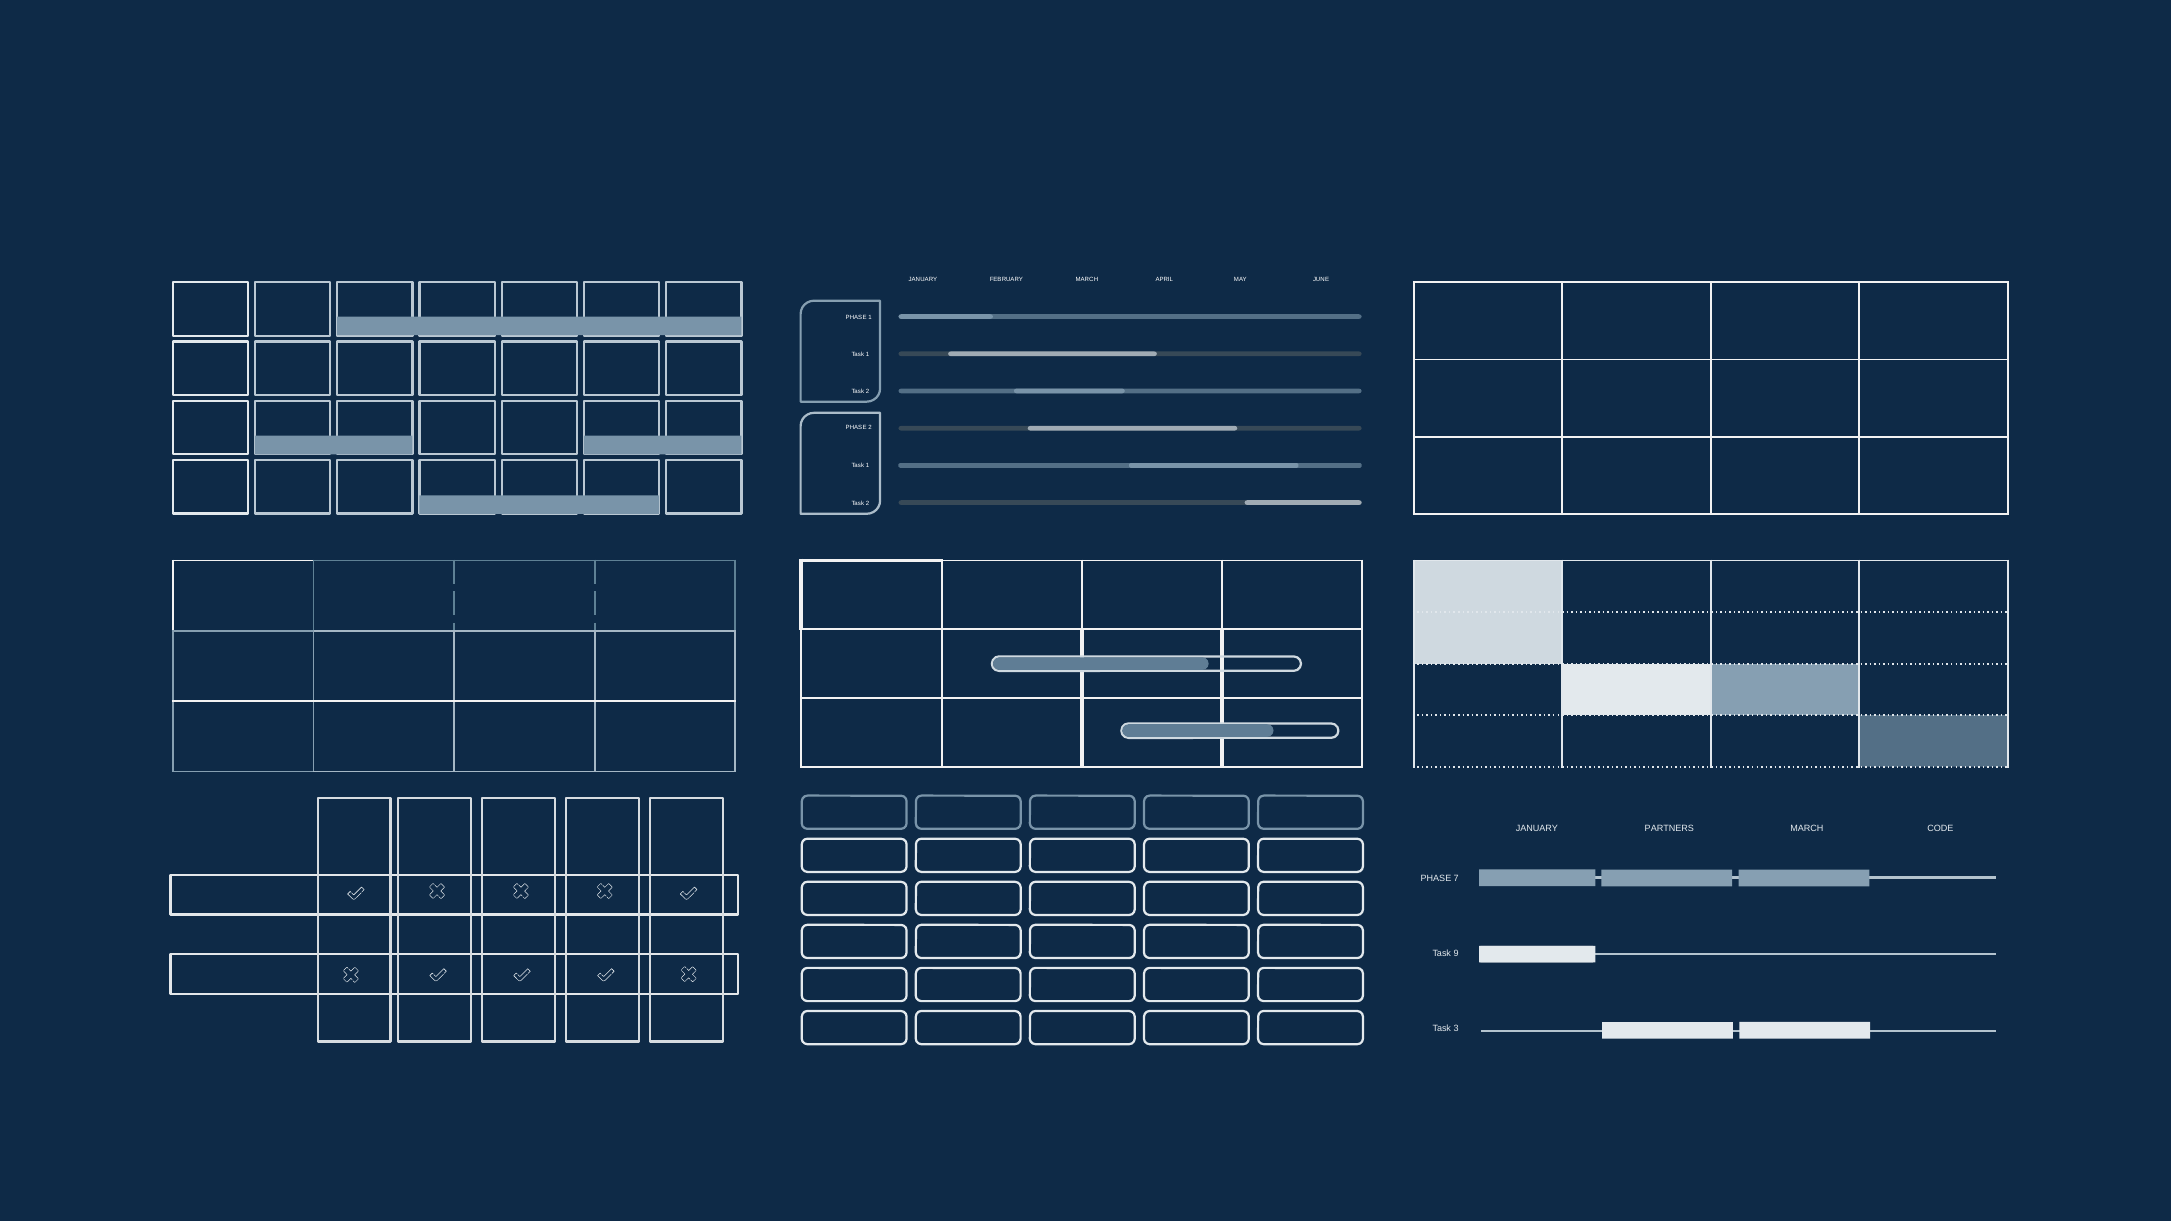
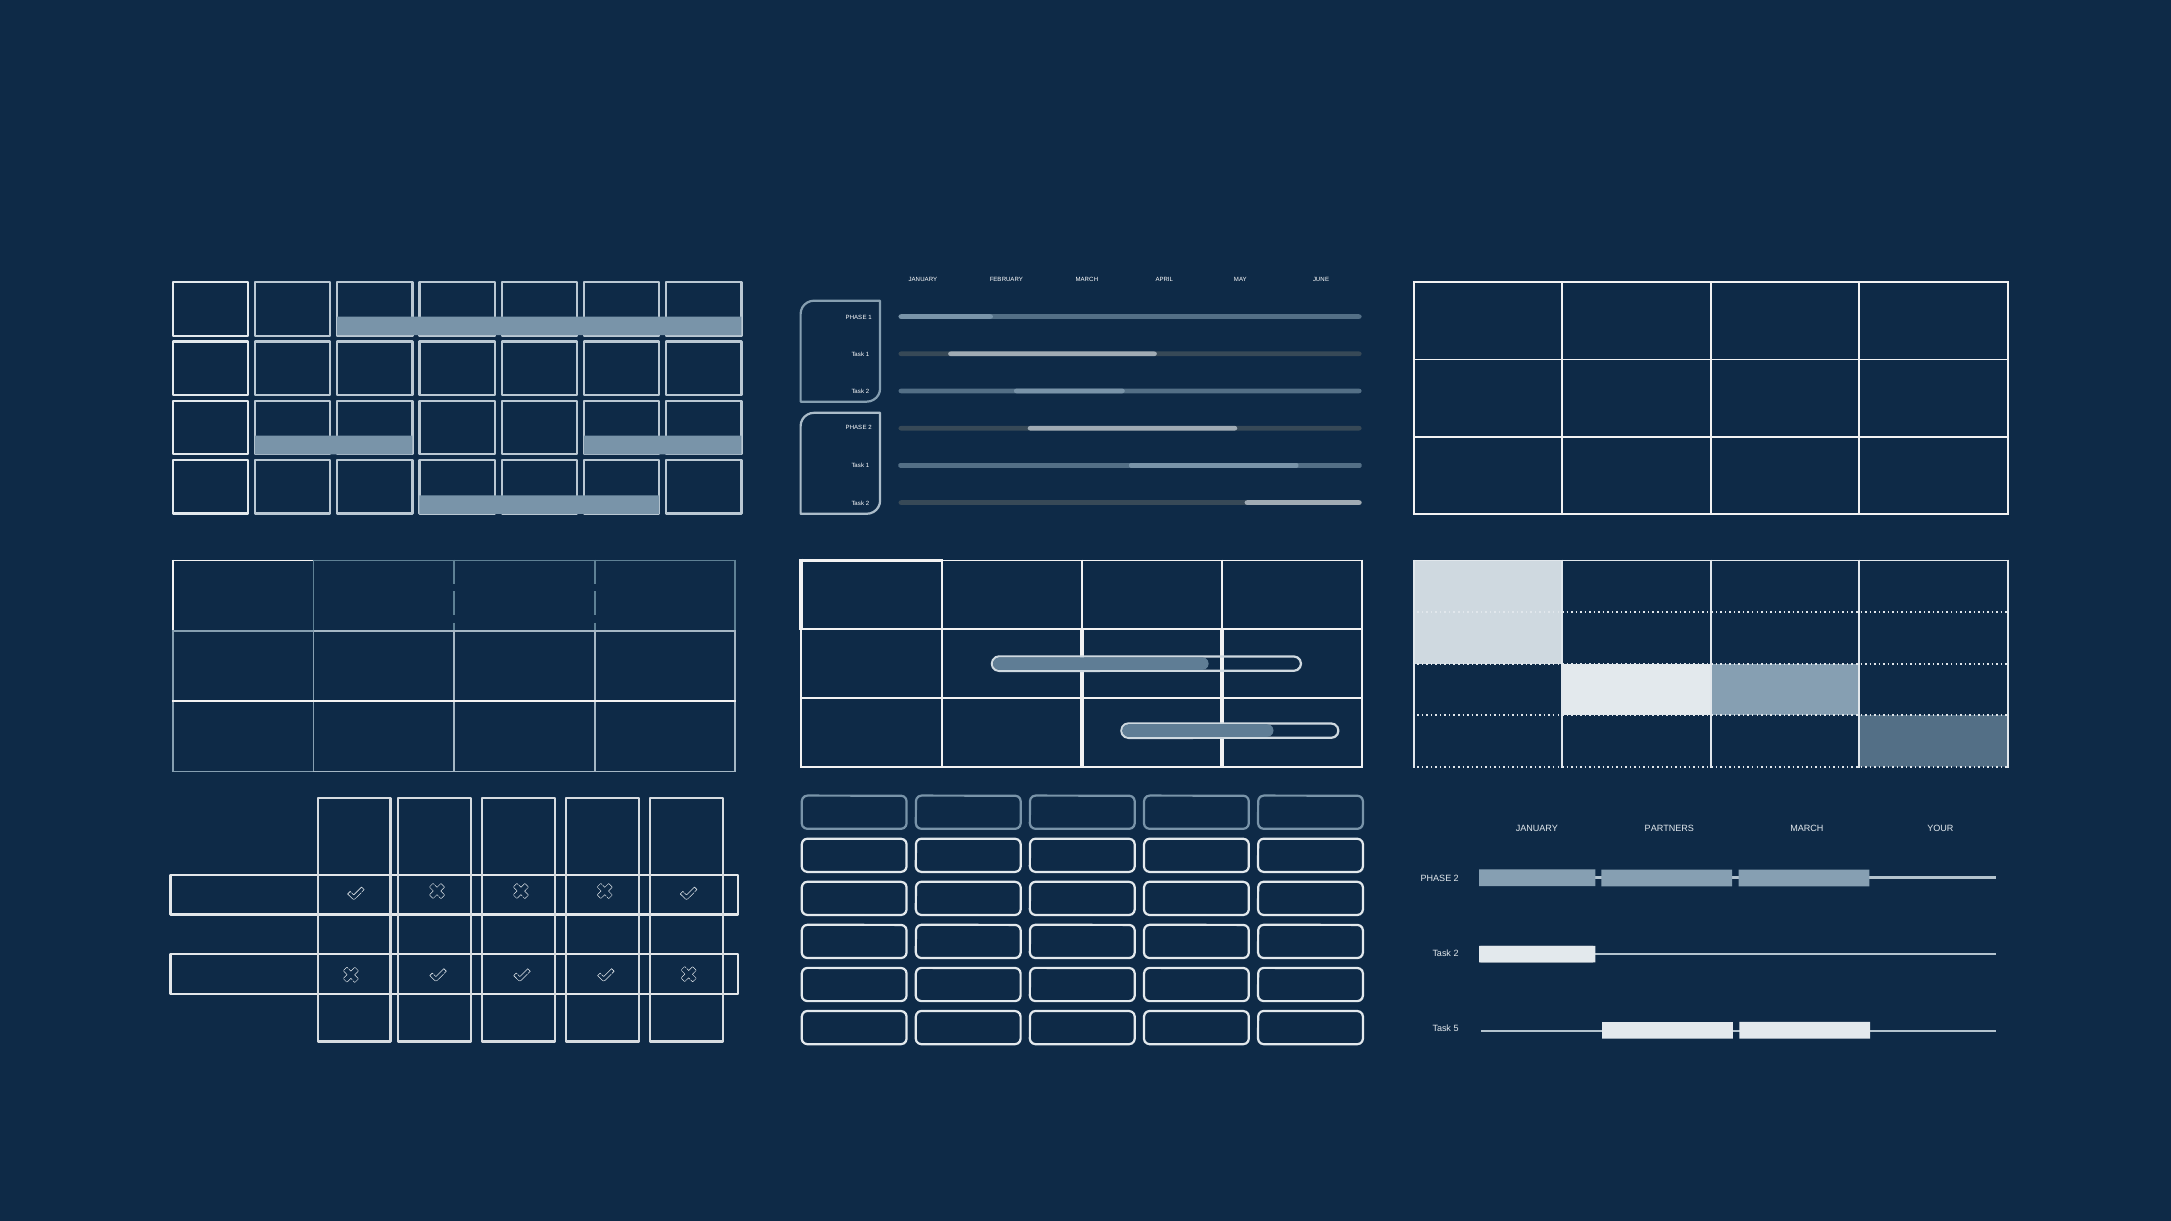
CODE: CODE -> YOUR
7 at (1456, 878): 7 -> 2
9 at (1456, 953): 9 -> 2
3: 3 -> 5
